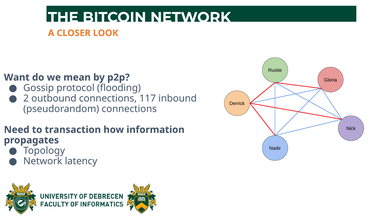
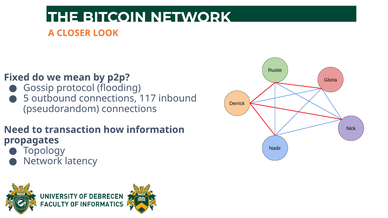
Want: Want -> Fixed
2: 2 -> 5
